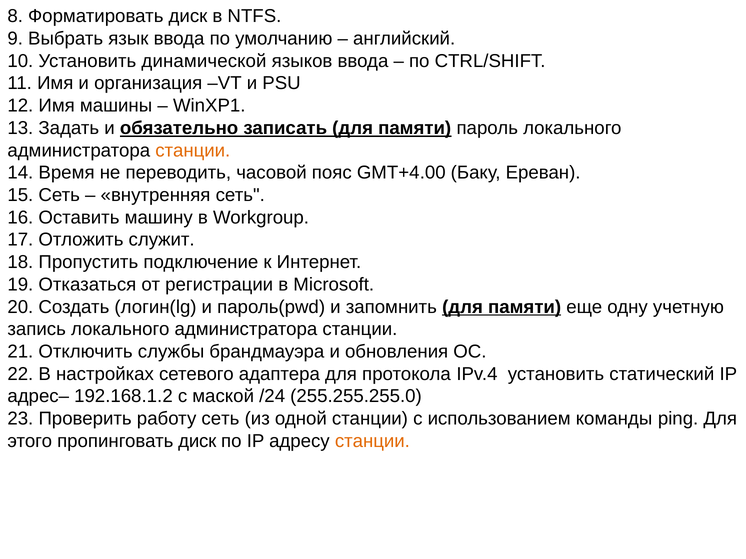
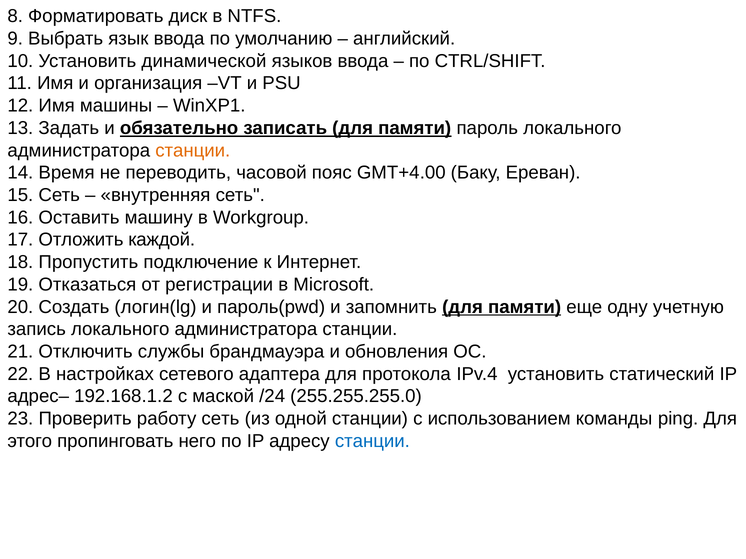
служит: служит -> каждой
пропинговать диск: диск -> него
станции at (372, 441) colour: orange -> blue
